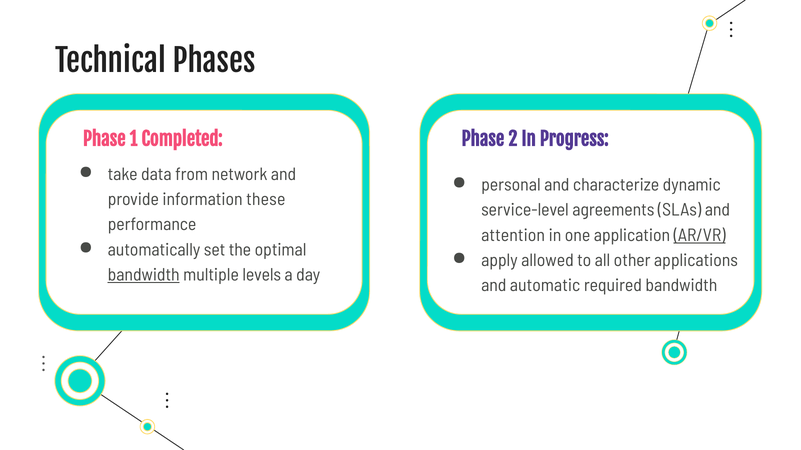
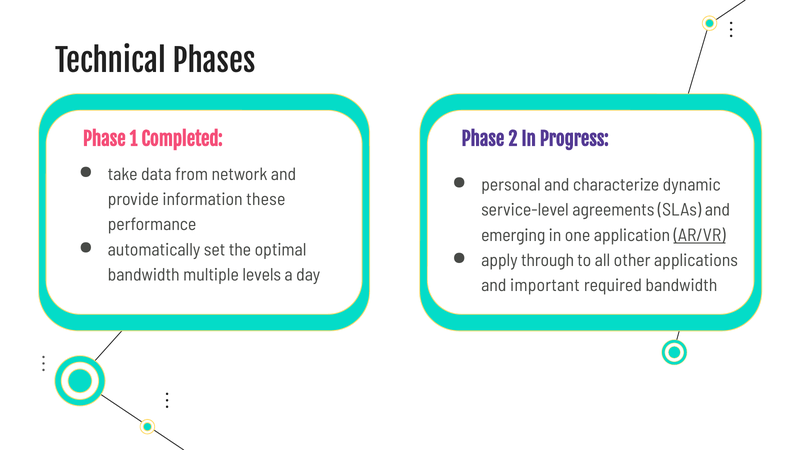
attention: attention -> emerging
allowed: allowed -> through
bandwidth at (144, 275) underline: present -> none
automatic: automatic -> important
